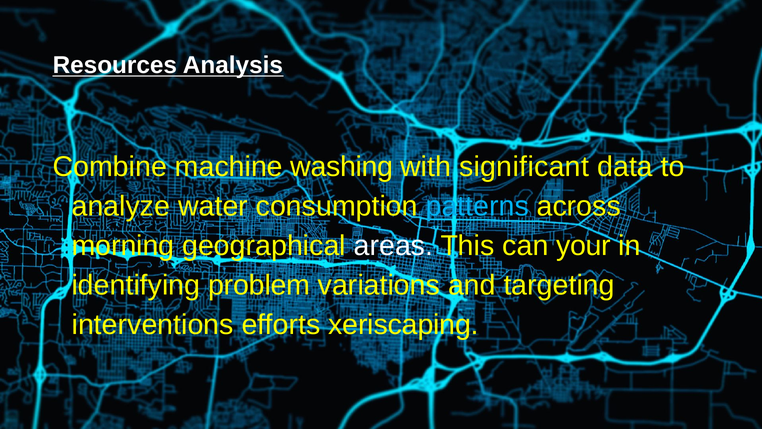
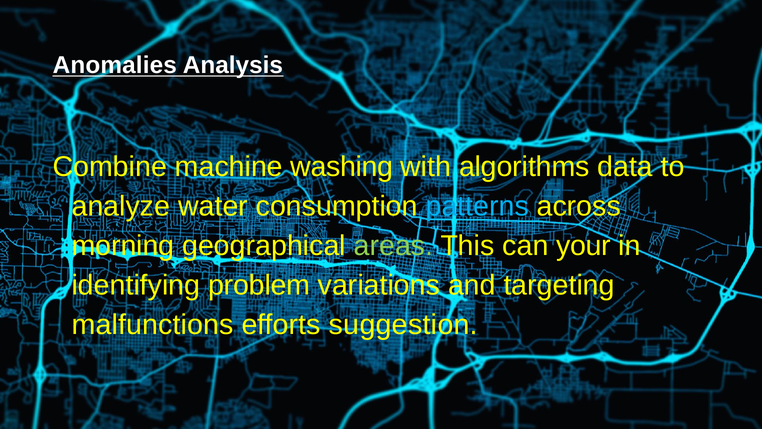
Resources: Resources -> Anomalies
significant: significant -> algorithms
areas colour: white -> light green
interventions: interventions -> malfunctions
xeriscaping: xeriscaping -> suggestion
